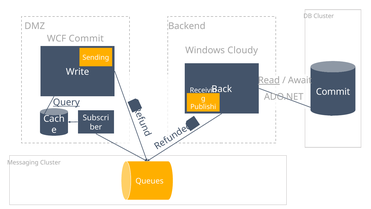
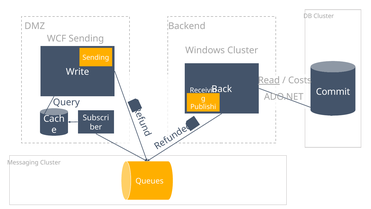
WCF Commit: Commit -> Sending
Windows Cloudy: Cloudy -> Cluster
Await: Await -> Costs
Query underline: present -> none
